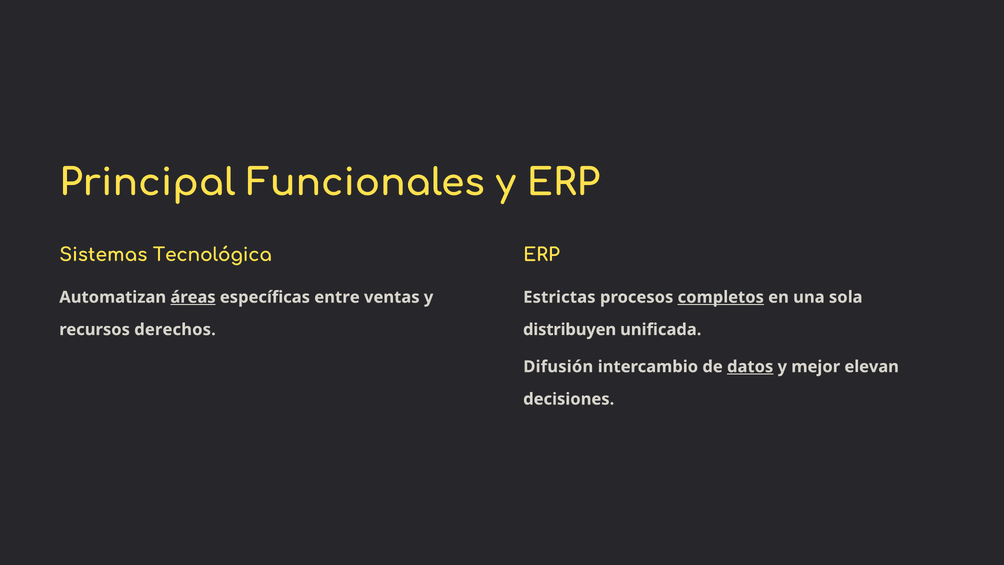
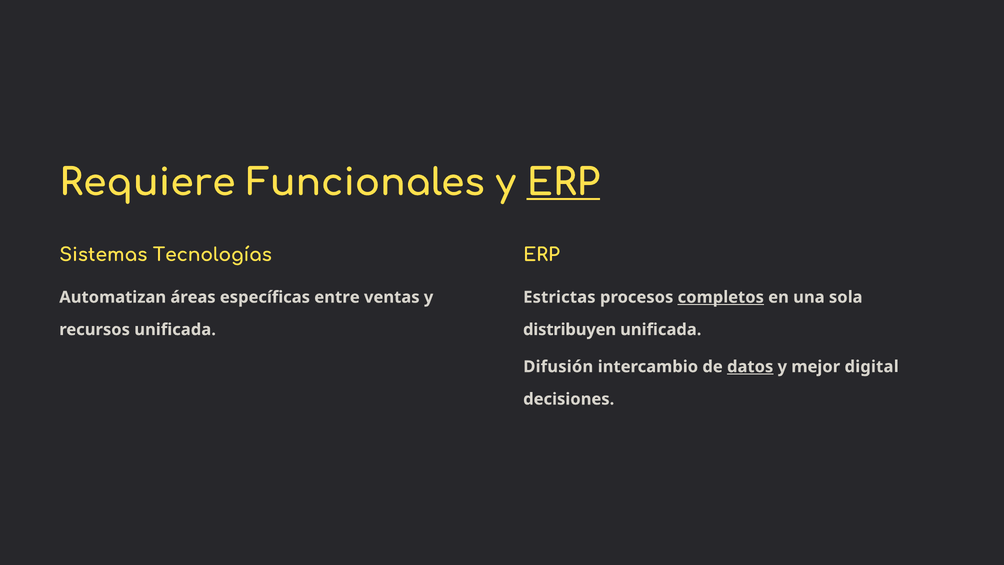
Principal: Principal -> Requiere
ERP at (563, 183) underline: none -> present
Tecnológica: Tecnológica -> Tecnologías
áreas underline: present -> none
recursos derechos: derechos -> unificada
elevan: elevan -> digital
